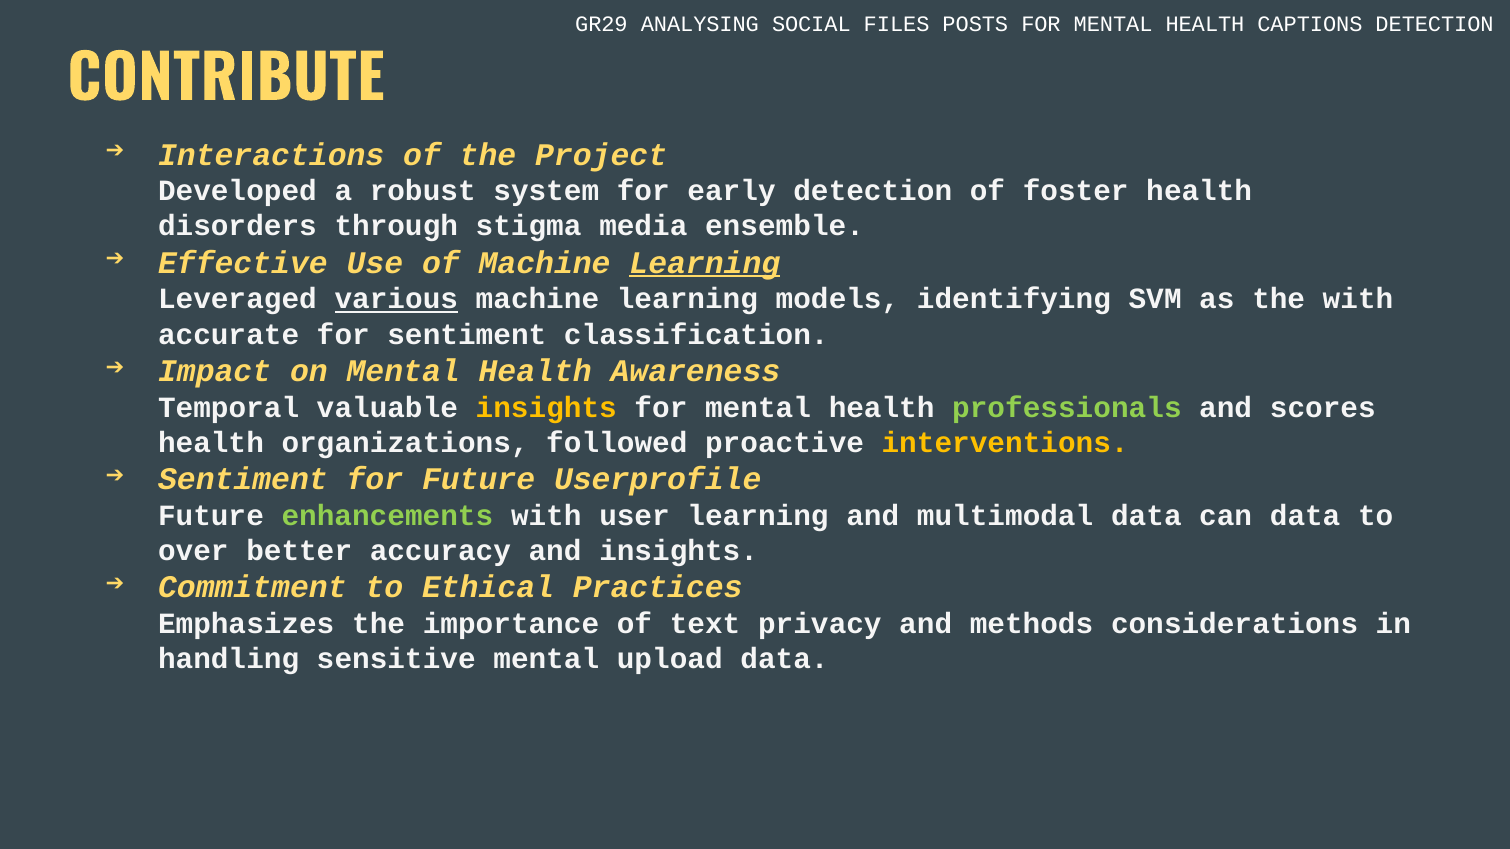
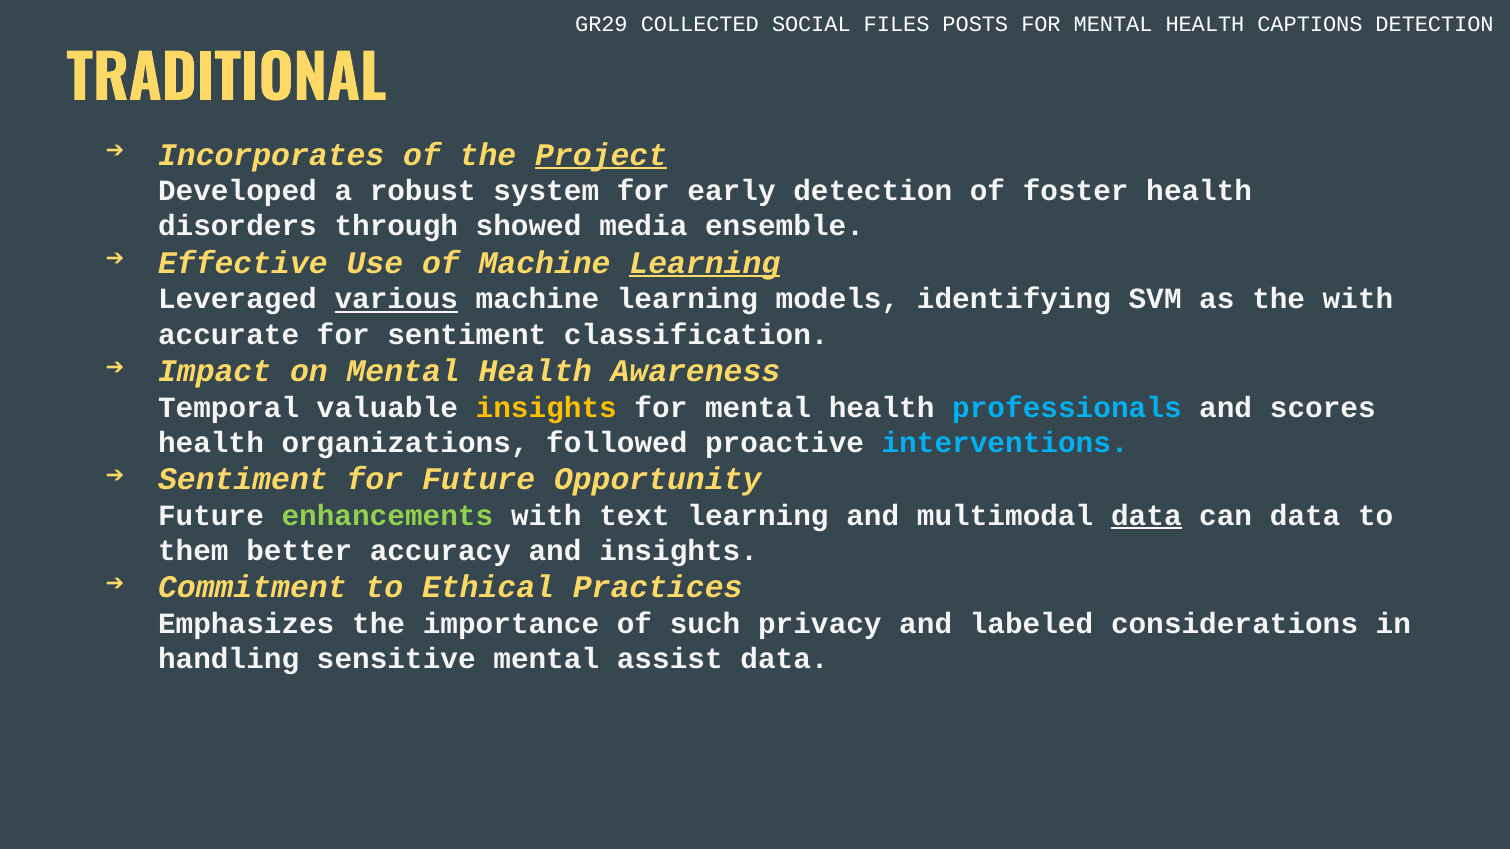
ANALYSING: ANALYSING -> COLLECTED
CONTRIBUTE: CONTRIBUTE -> TRADITIONAL
Interactions: Interactions -> Incorporates
Project underline: none -> present
stigma: stigma -> showed
professionals colour: light green -> light blue
interventions colour: yellow -> light blue
Userprofile: Userprofile -> Opportunity
user: user -> text
data at (1146, 516) underline: none -> present
over: over -> them
text: text -> such
methods: methods -> labeled
upload: upload -> assist
